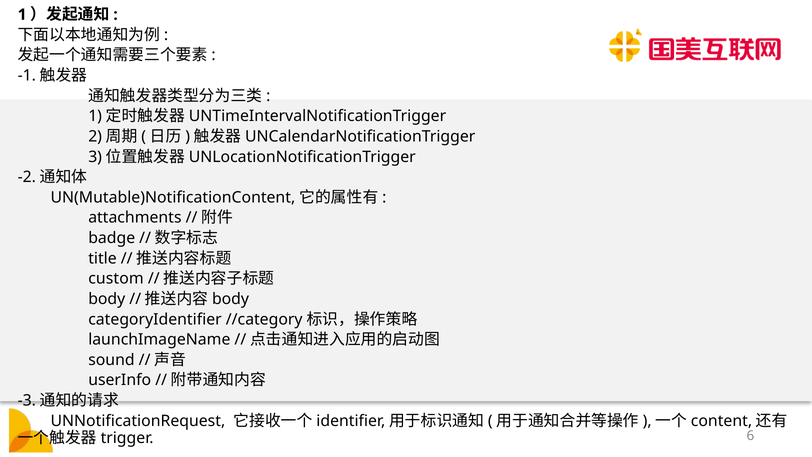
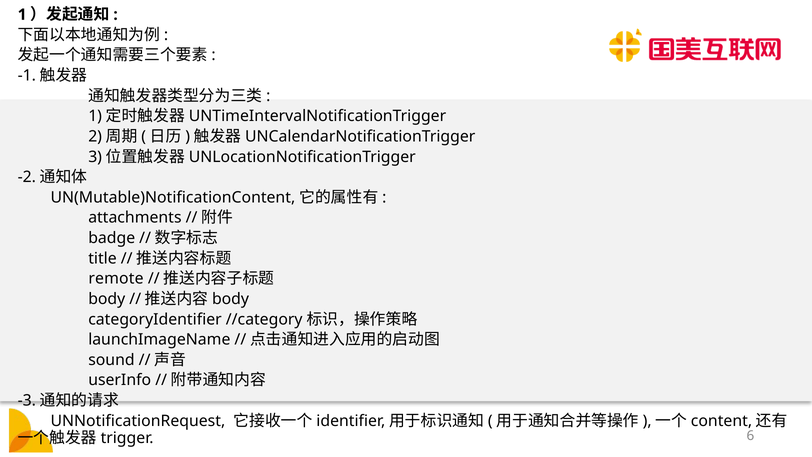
custom: custom -> remote
